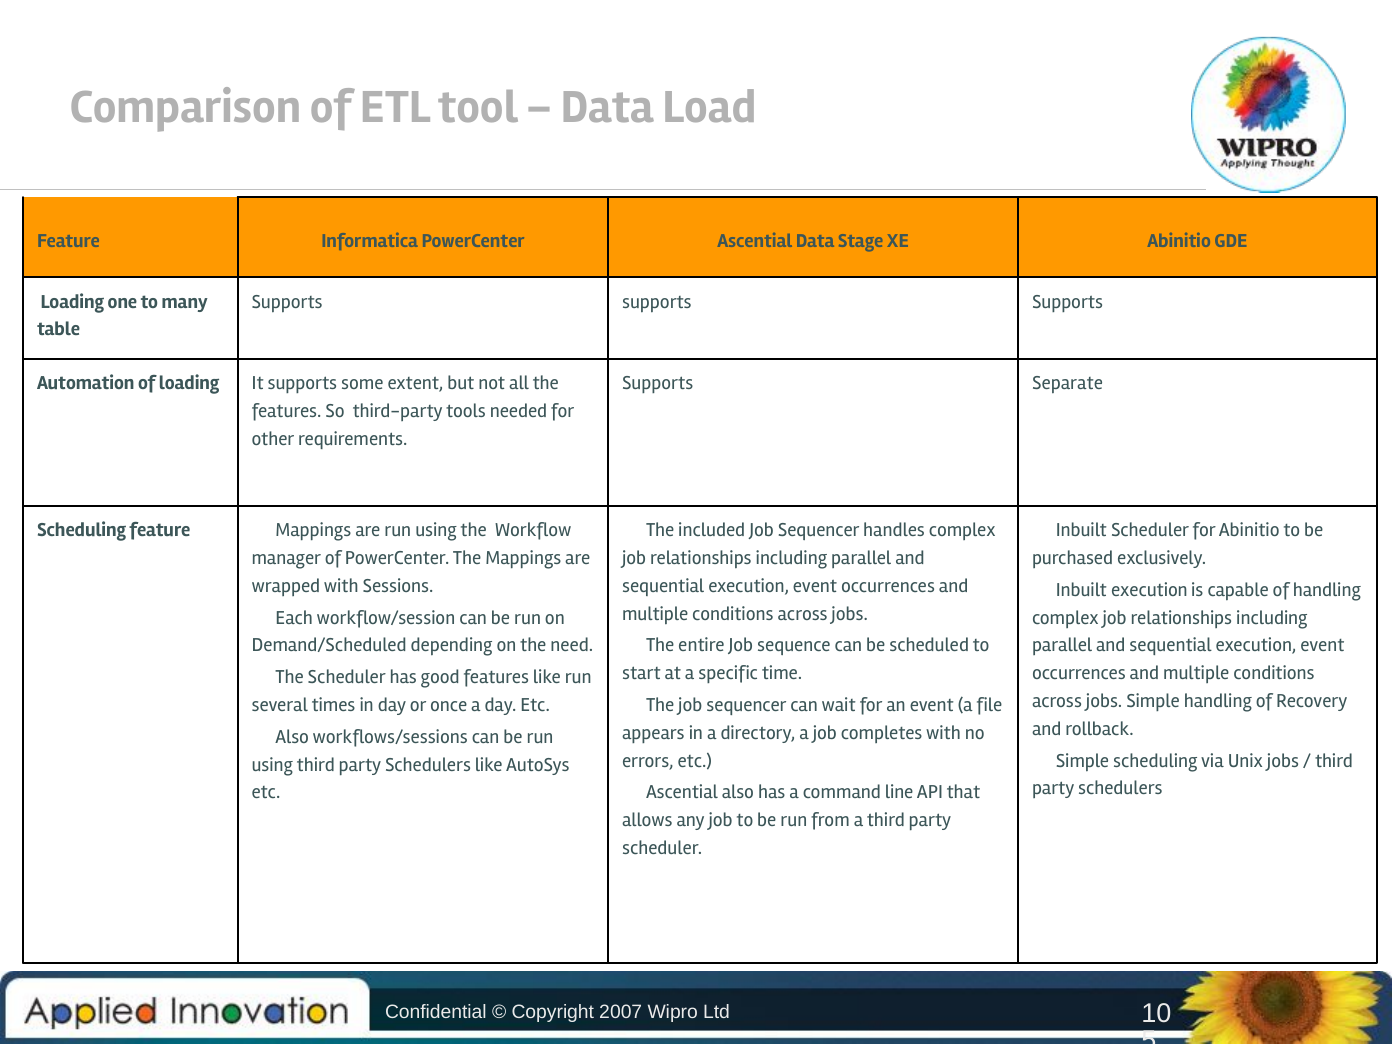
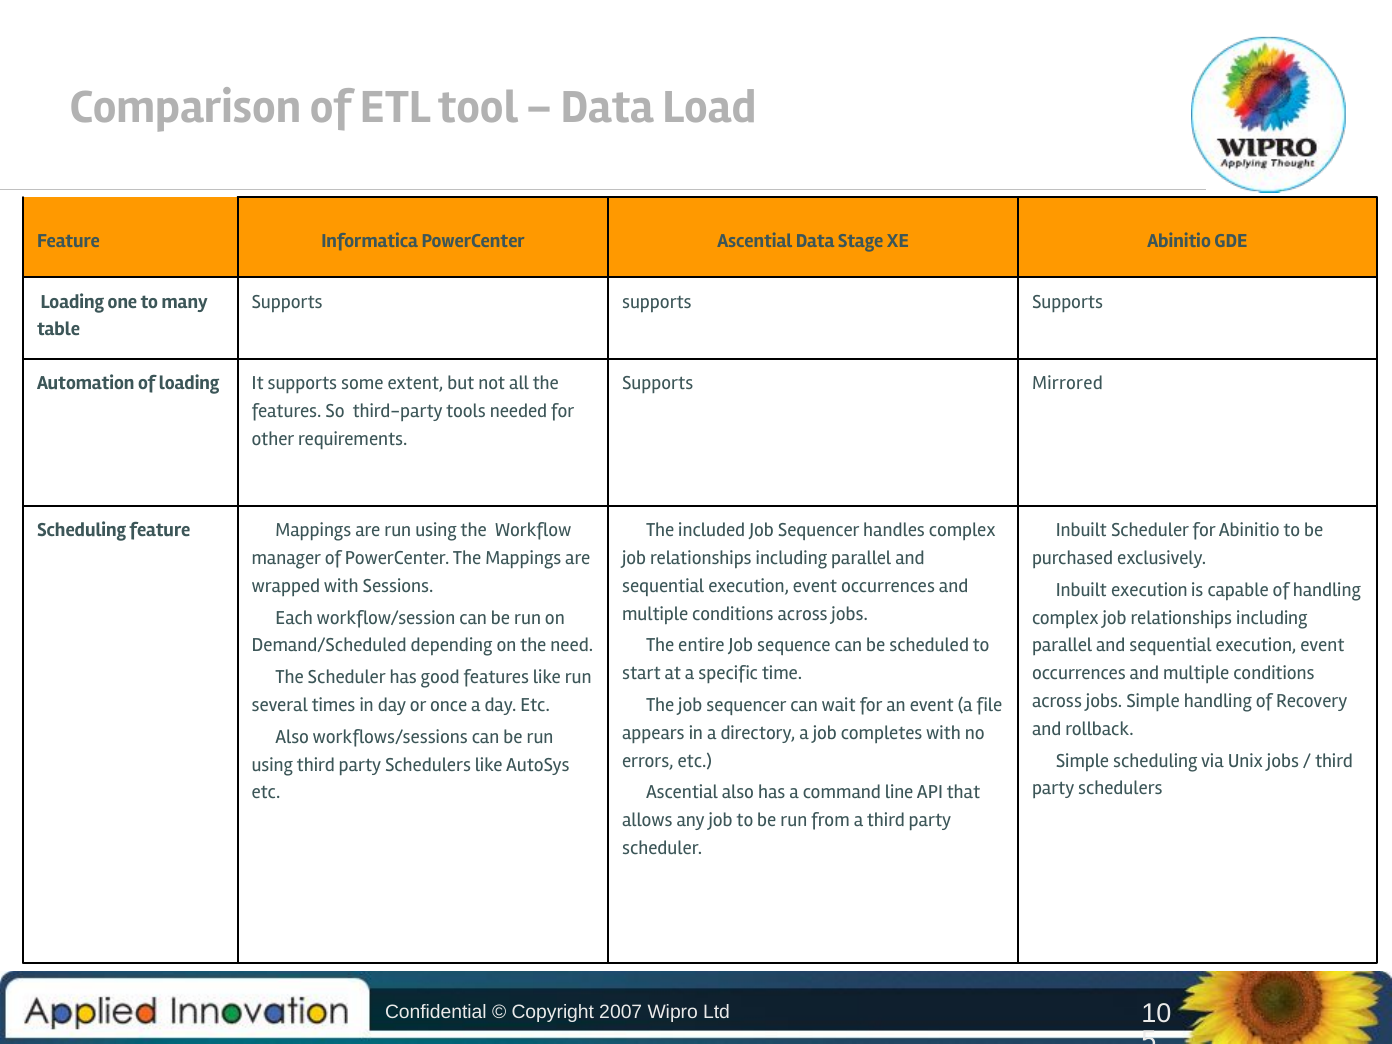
Separate: Separate -> Mirrored
